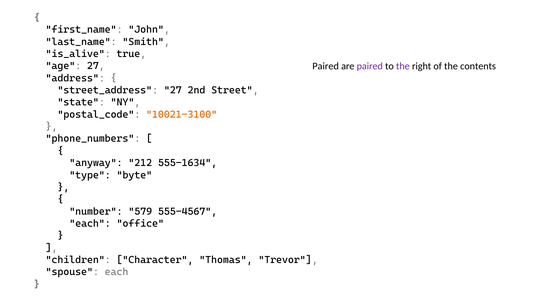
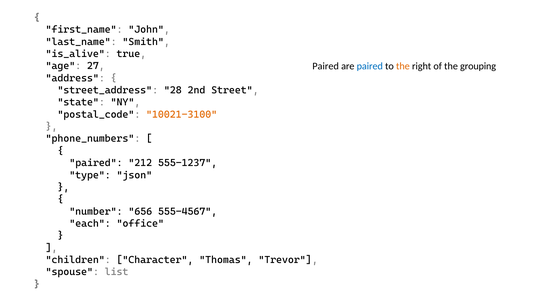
paired at (370, 66) colour: purple -> blue
the at (403, 66) colour: purple -> orange
contents: contents -> grouping
street_address 27: 27 -> 28
anyway at (96, 163): anyway -> paired
555-1634: 555-1634 -> 555-1237
byte: byte -> json
579: 579 -> 656
spouse each: each -> list
